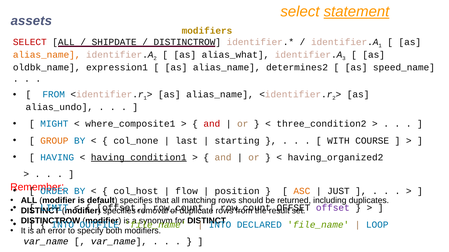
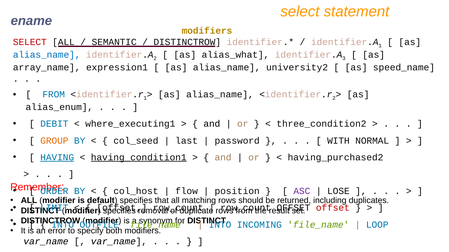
statement underline: present -> none
assets: assets -> ename
SHIPDATE: SHIPDATE -> SEMANTIC
alias_name at (47, 55) colour: orange -> blue
oldbk_name: oldbk_name -> array_name
determines2: determines2 -> university2
alias_undo: alias_undo -> alias_enum
MIGHT: MIGHT -> DEBIT
where_composite1: where_composite1 -> where_executing1
and at (212, 124) colour: red -> black
col_none: col_none -> col_seed
starting: starting -> password
COURSE: COURSE -> NORMAL
HAVING underline: none -> present
having_organized2: having_organized2 -> having_purchased2
ASC colour: orange -> purple
JUST: JUST -> LOSE
offset at (333, 208) colour: purple -> red
DECLARED: DECLARED -> INCOMING
